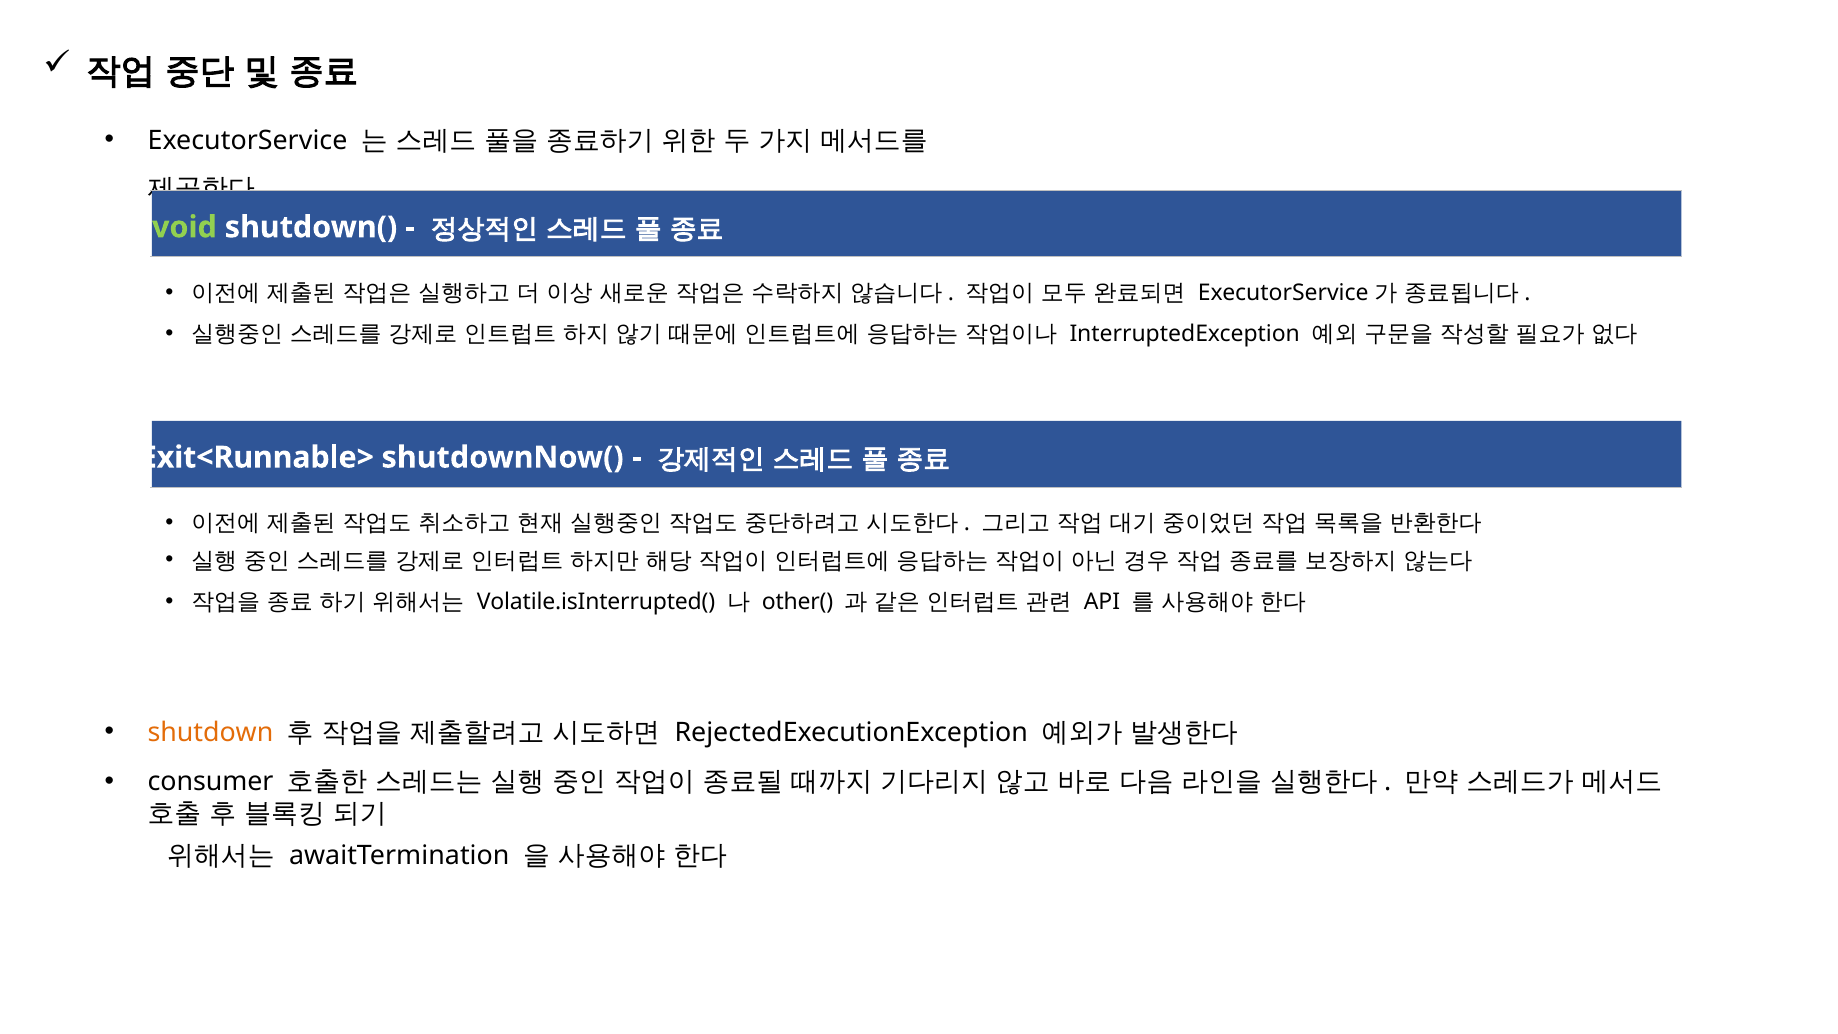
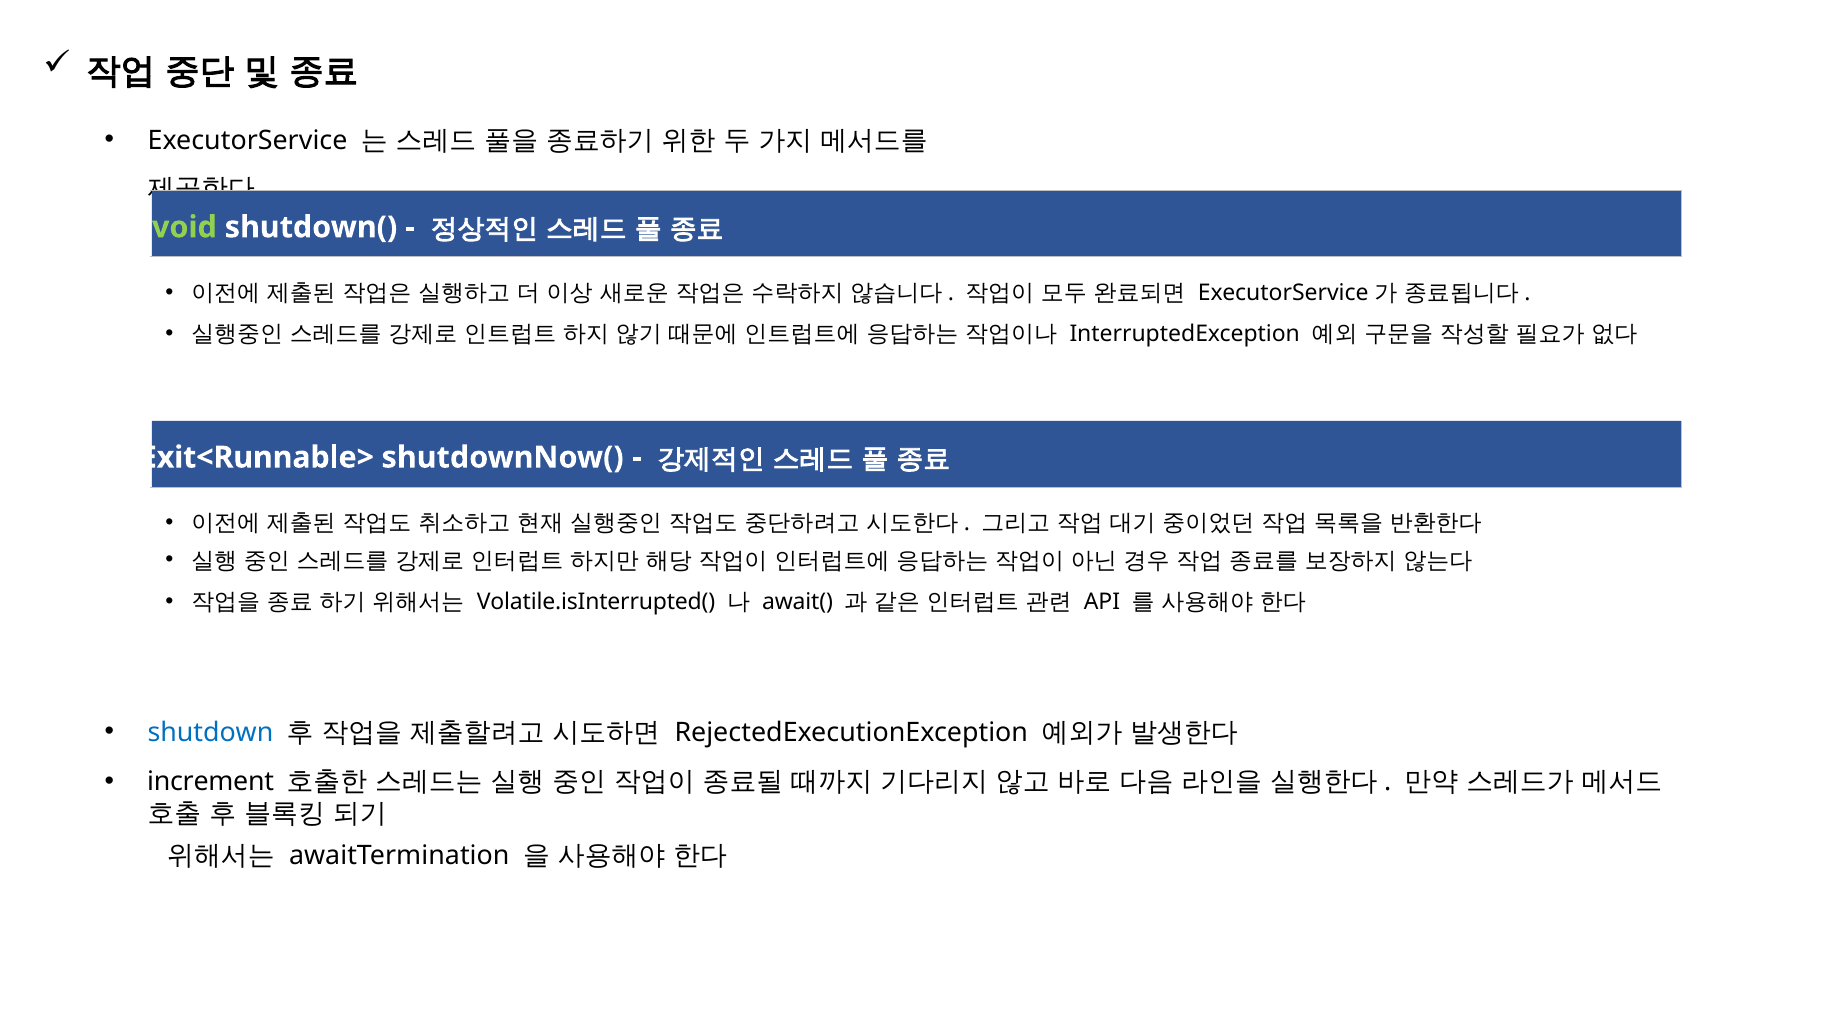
other(: other( -> await(
shutdown colour: orange -> blue
consumer: consumer -> increment
